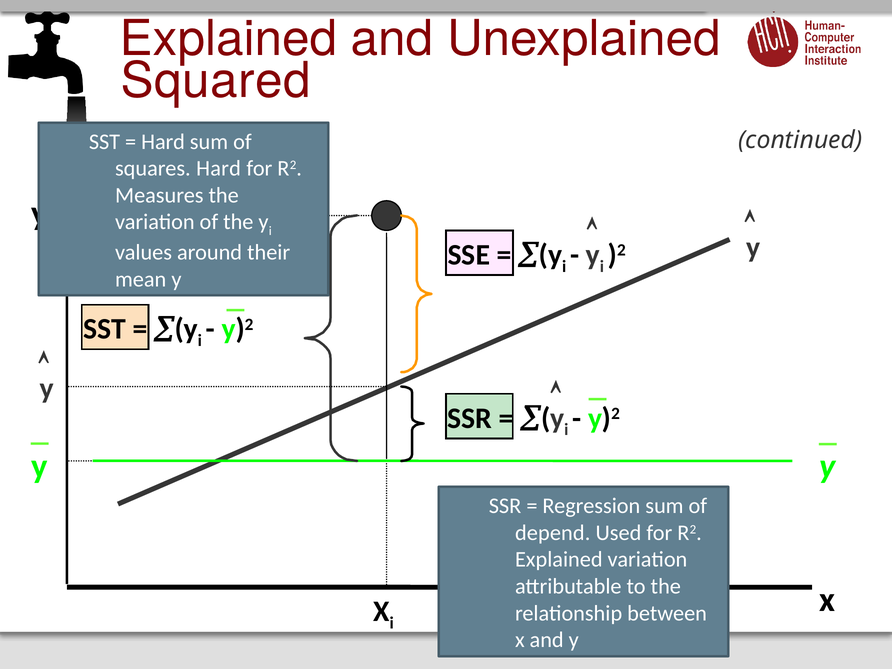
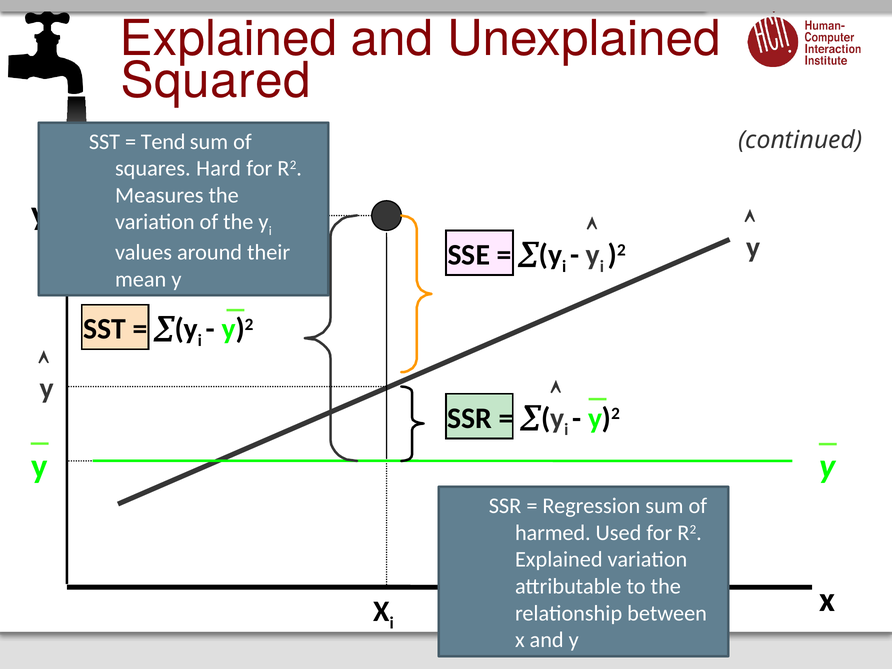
Hard at (163, 142): Hard -> Tend
depend: depend -> harmed
